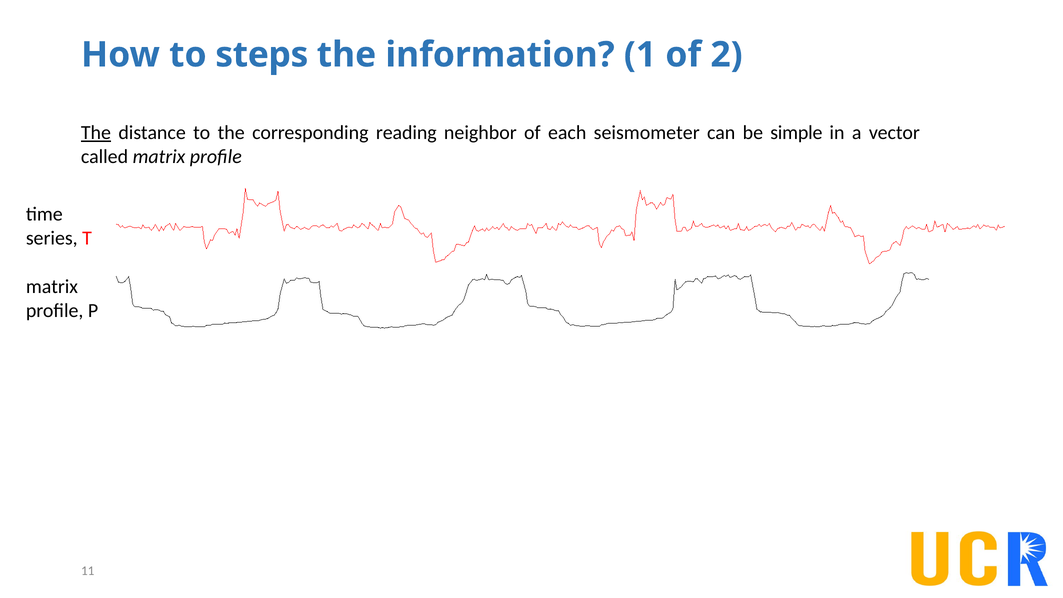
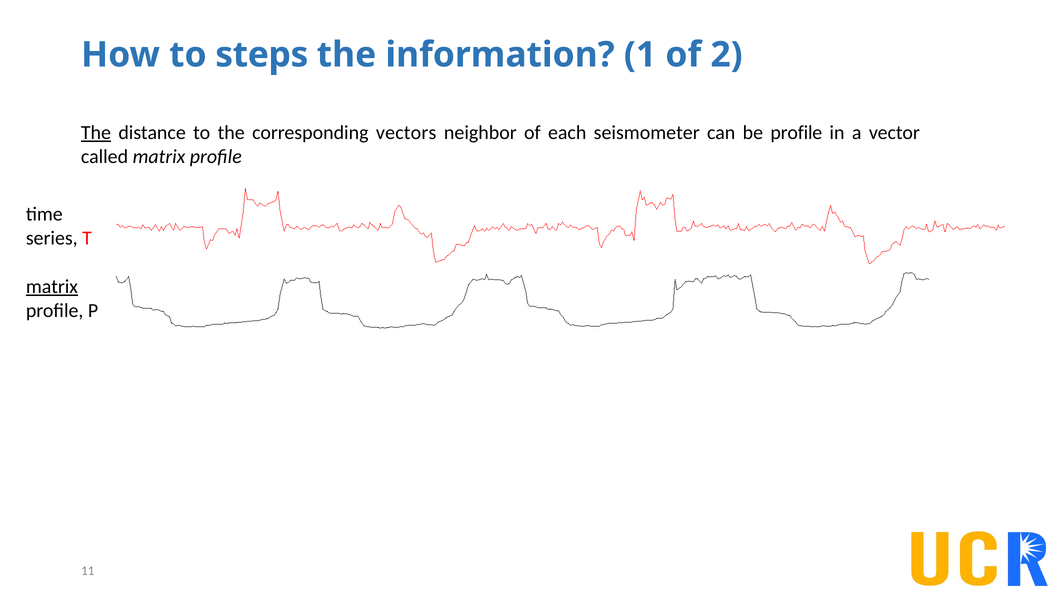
reading: reading -> vectors
be simple: simple -> profile
matrix at (52, 287) underline: none -> present
